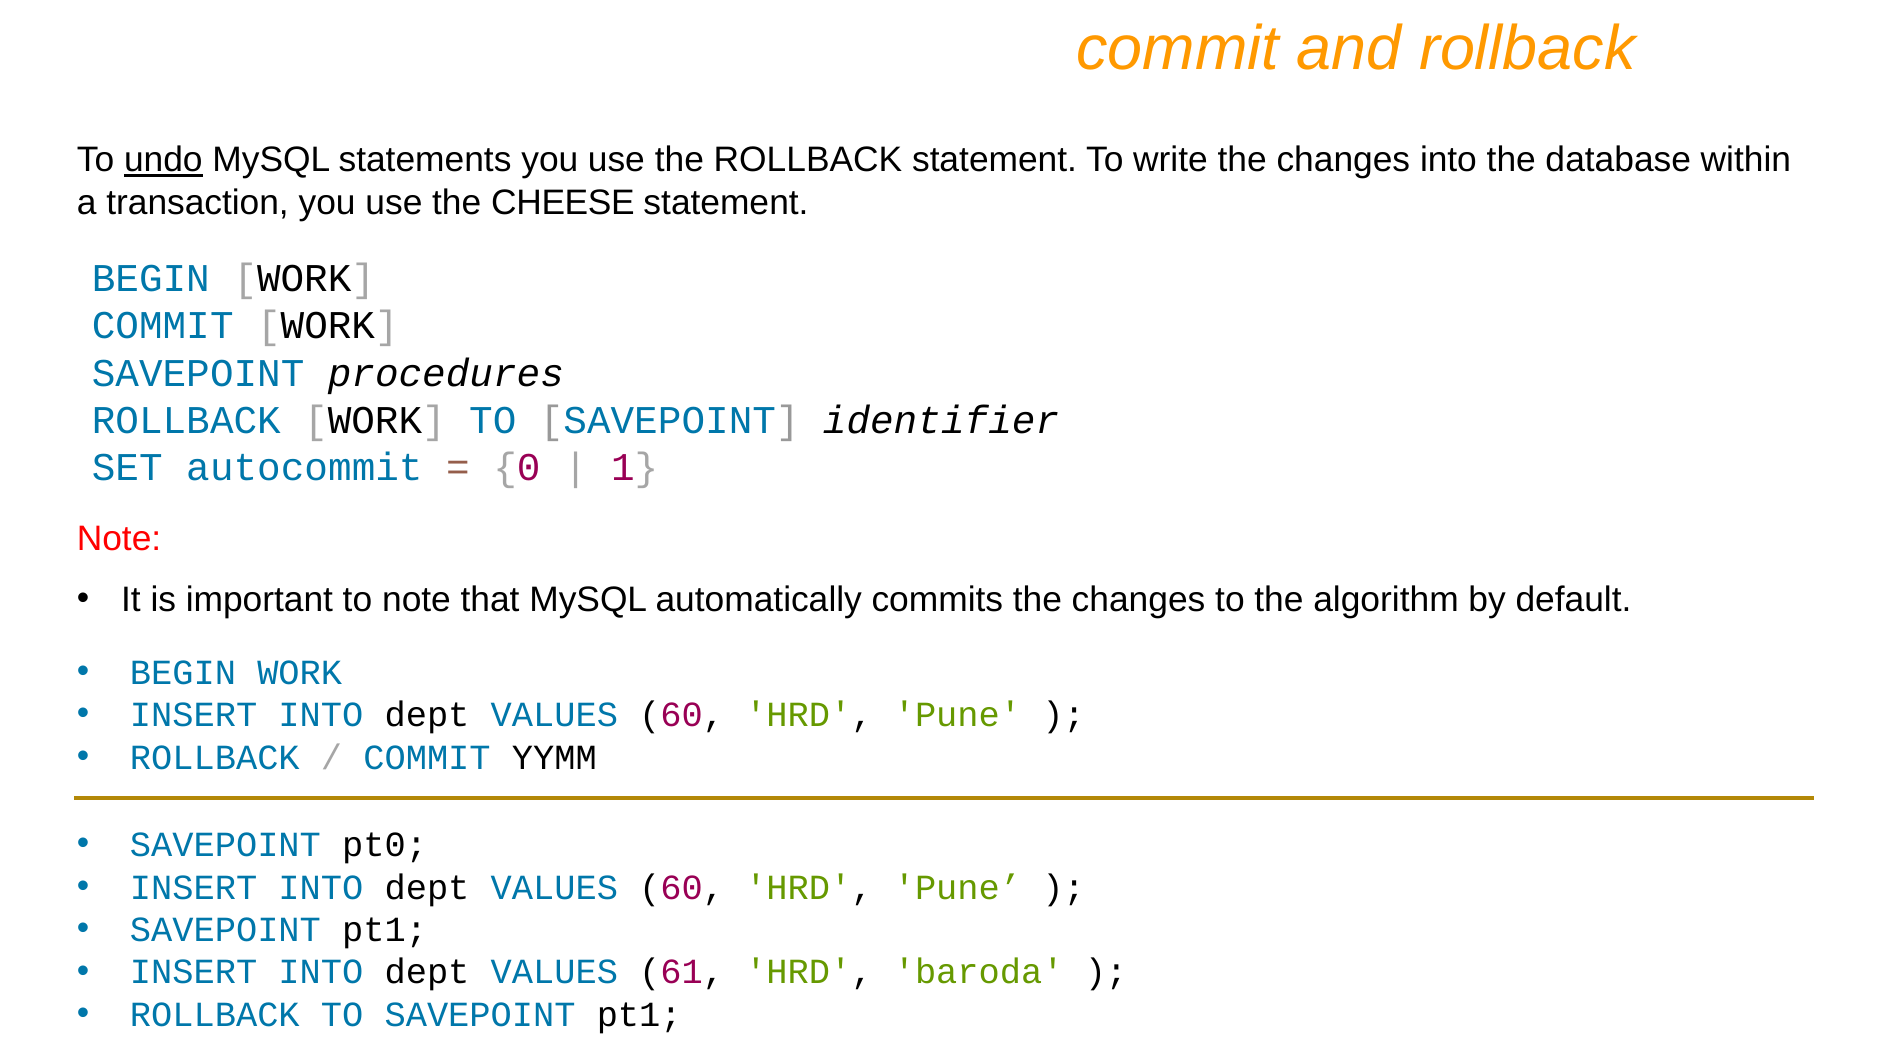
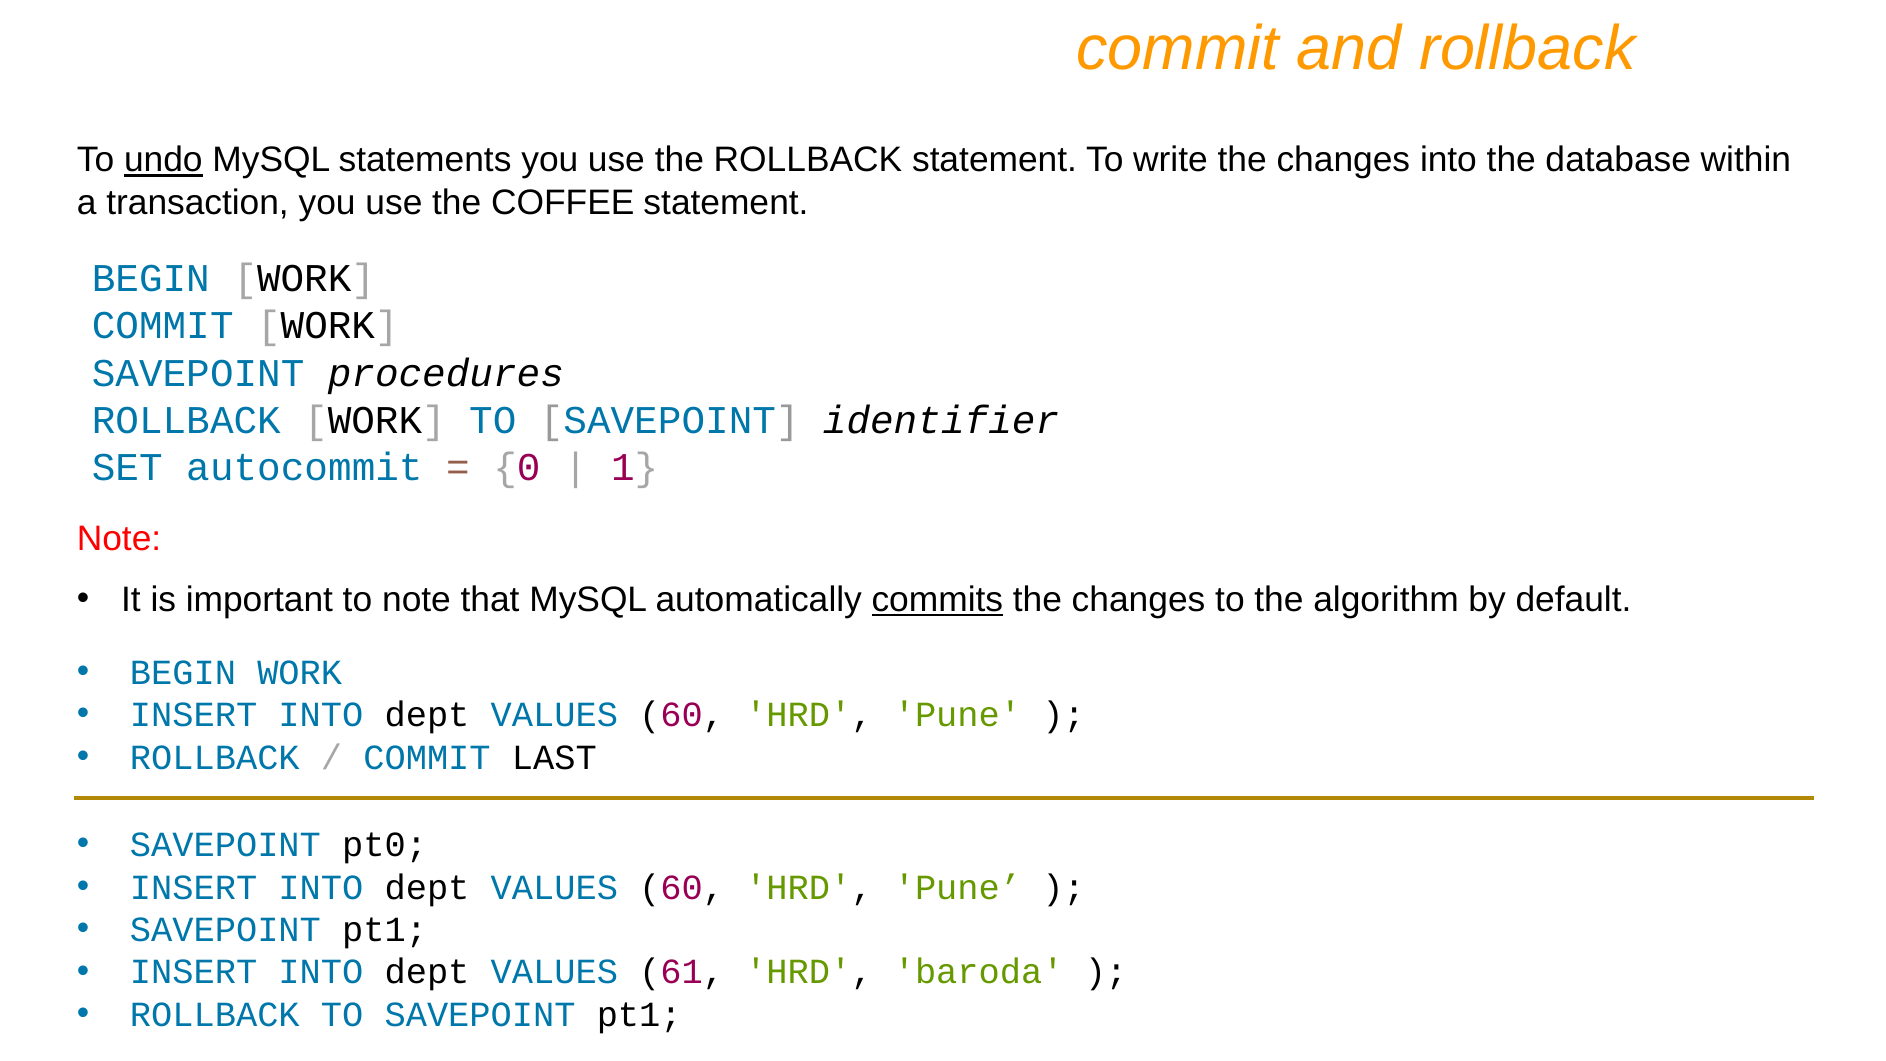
CHEESE: CHEESE -> COFFEE
commits underline: none -> present
YYMM: YYMM -> LAST
